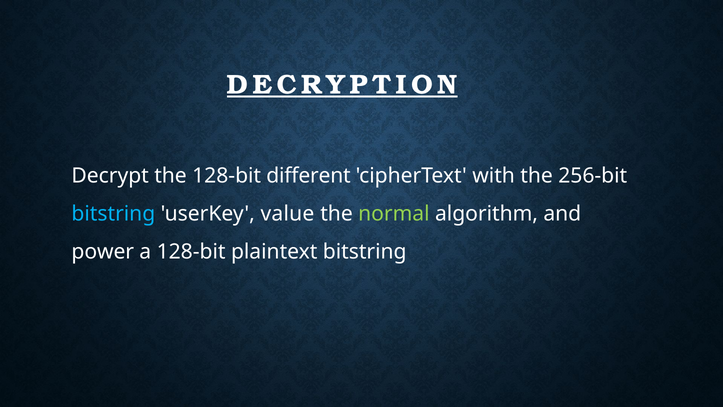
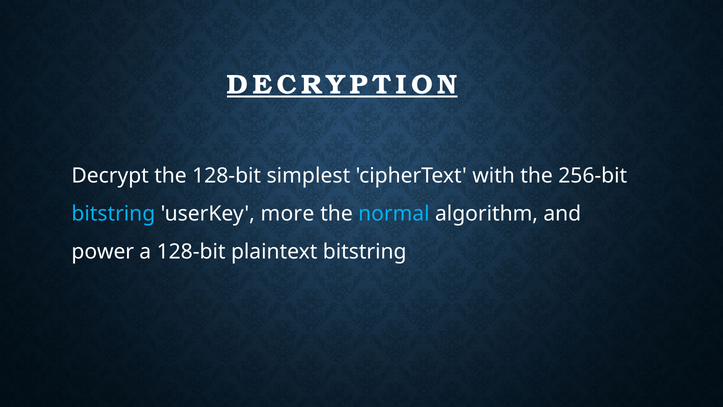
different: different -> simplest
value: value -> more
normal colour: light green -> light blue
